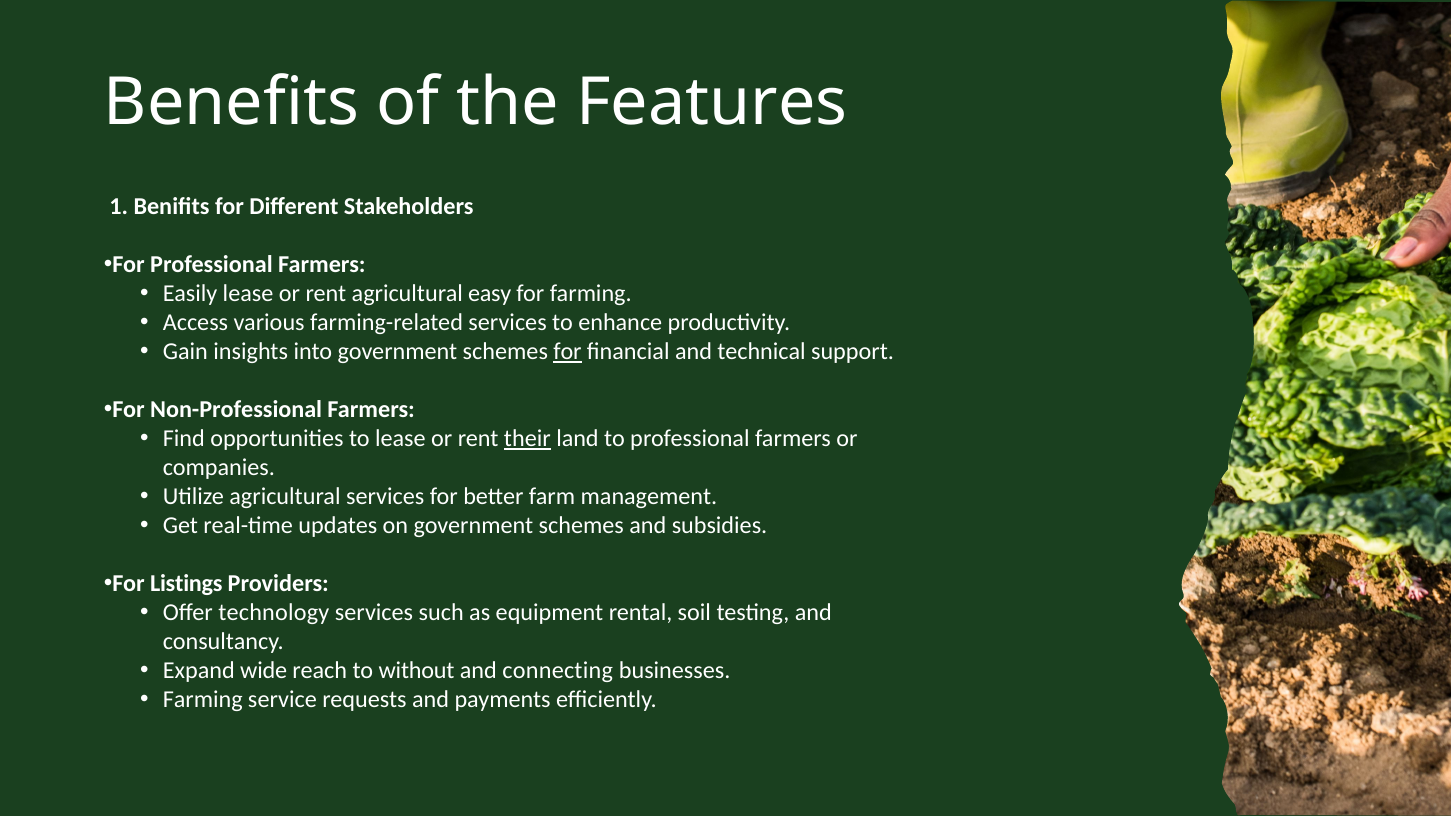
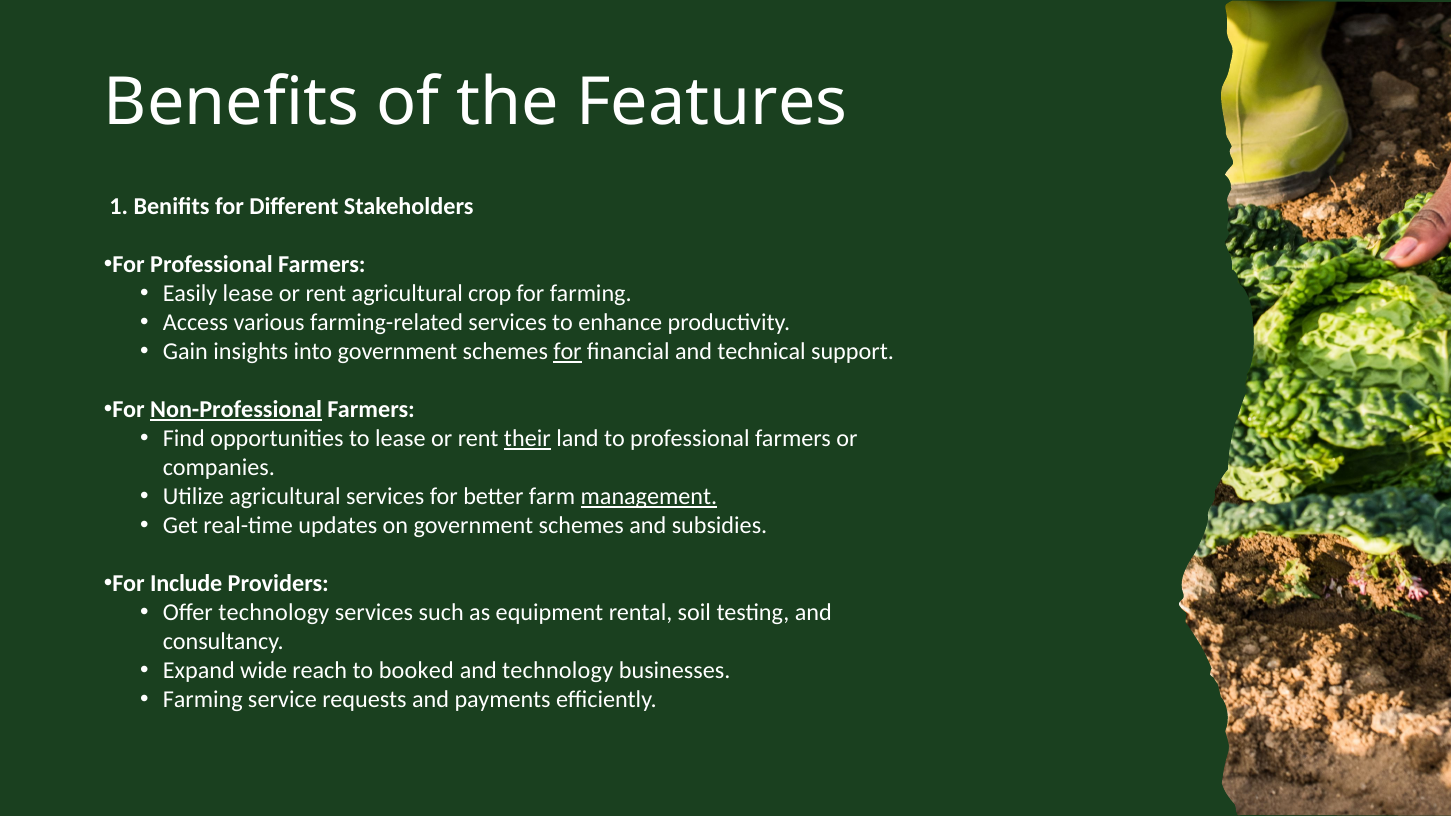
easy: easy -> crop
Non-Professional underline: none -> present
management underline: none -> present
Listings: Listings -> Include
without: without -> booked
and connecting: connecting -> technology
